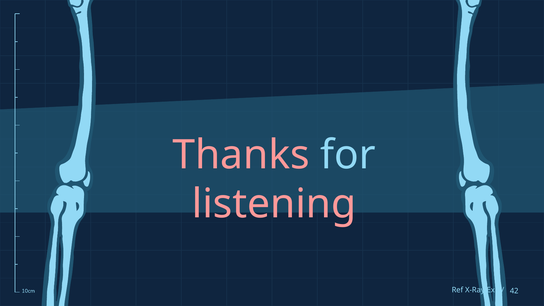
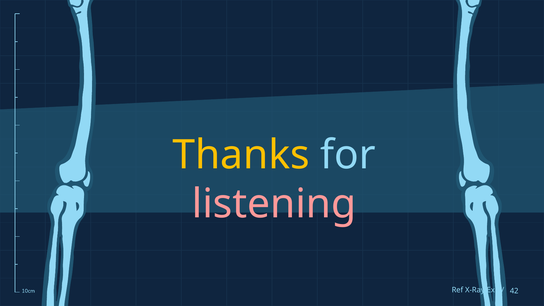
Thanks colour: pink -> yellow
